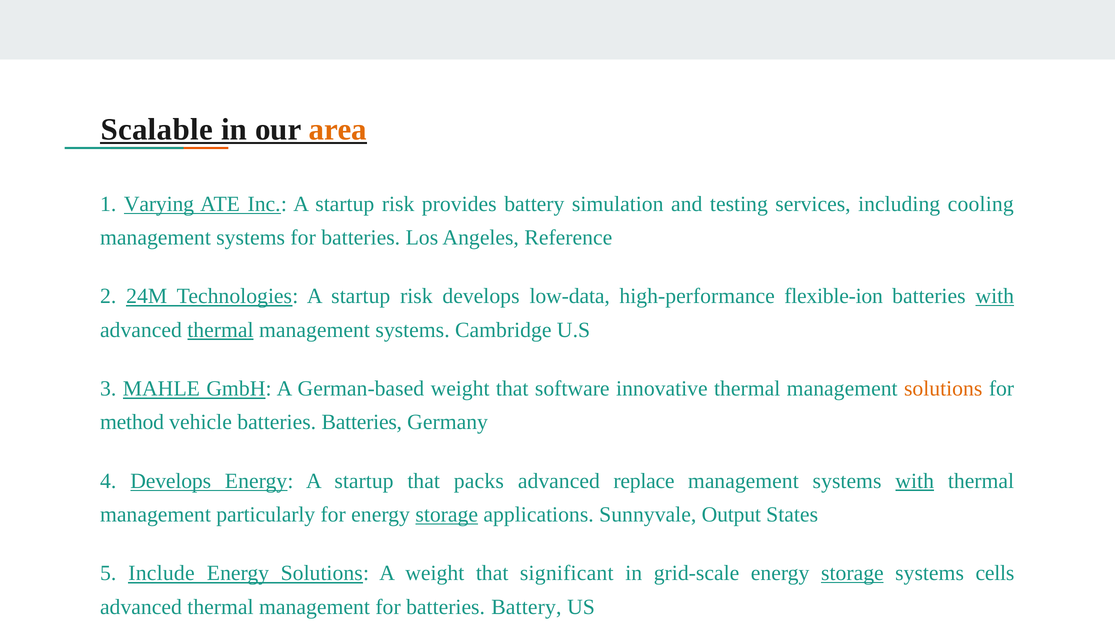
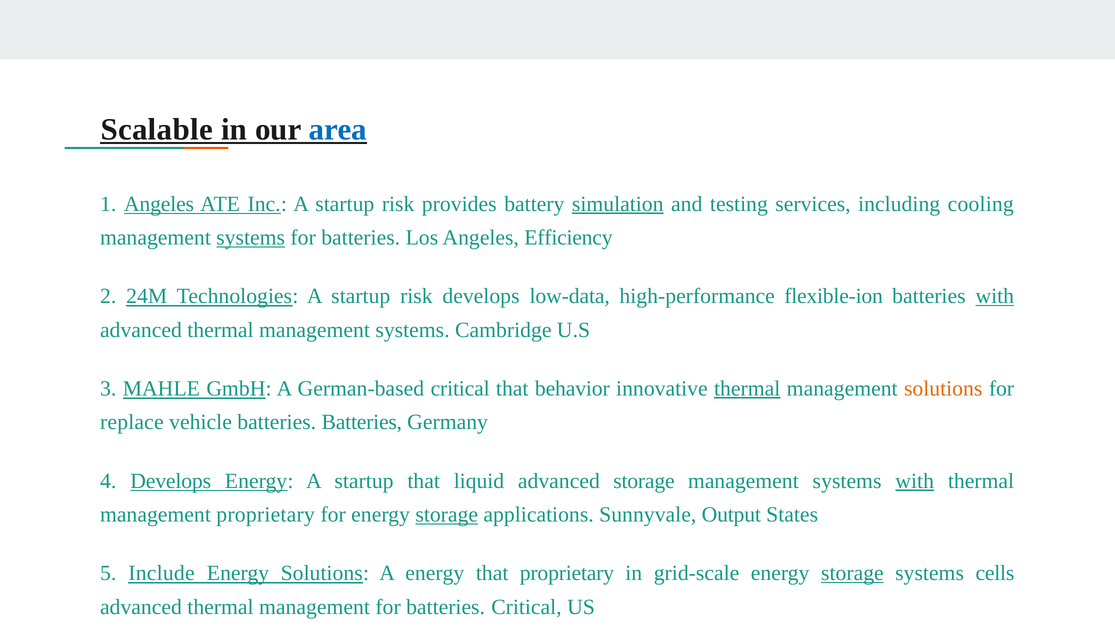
area colour: orange -> blue
1 Varying: Varying -> Angeles
simulation underline: none -> present
systems at (251, 238) underline: none -> present
Reference: Reference -> Efficiency
thermal at (220, 330) underline: present -> none
German-based weight: weight -> critical
software: software -> behavior
thermal at (747, 389) underline: none -> present
method: method -> replace
packs: packs -> liquid
advanced replace: replace -> storage
management particularly: particularly -> proprietary
A weight: weight -> energy
that significant: significant -> proprietary
batteries Battery: Battery -> Critical
